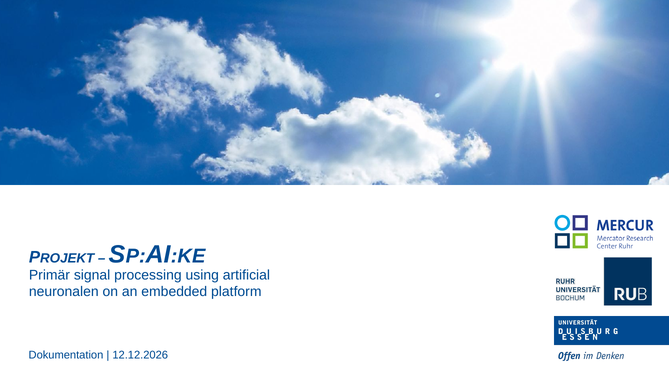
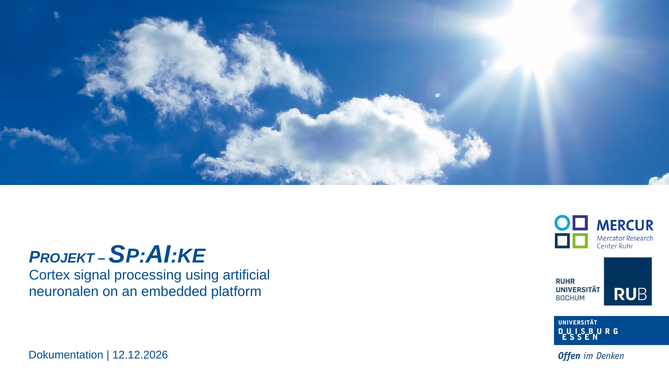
Primär: Primär -> Cortex
